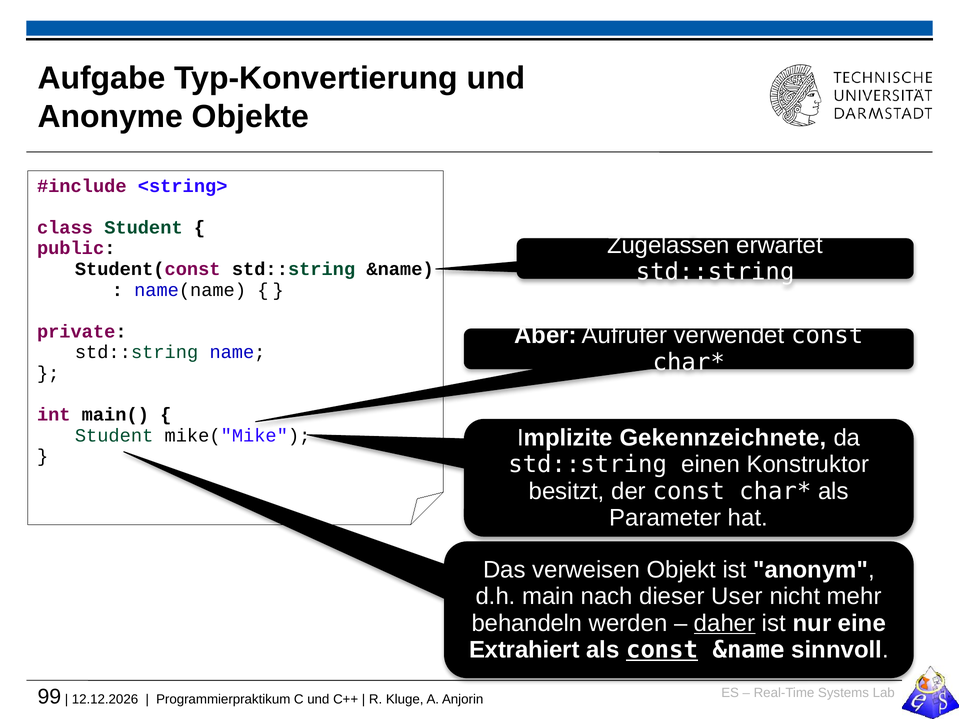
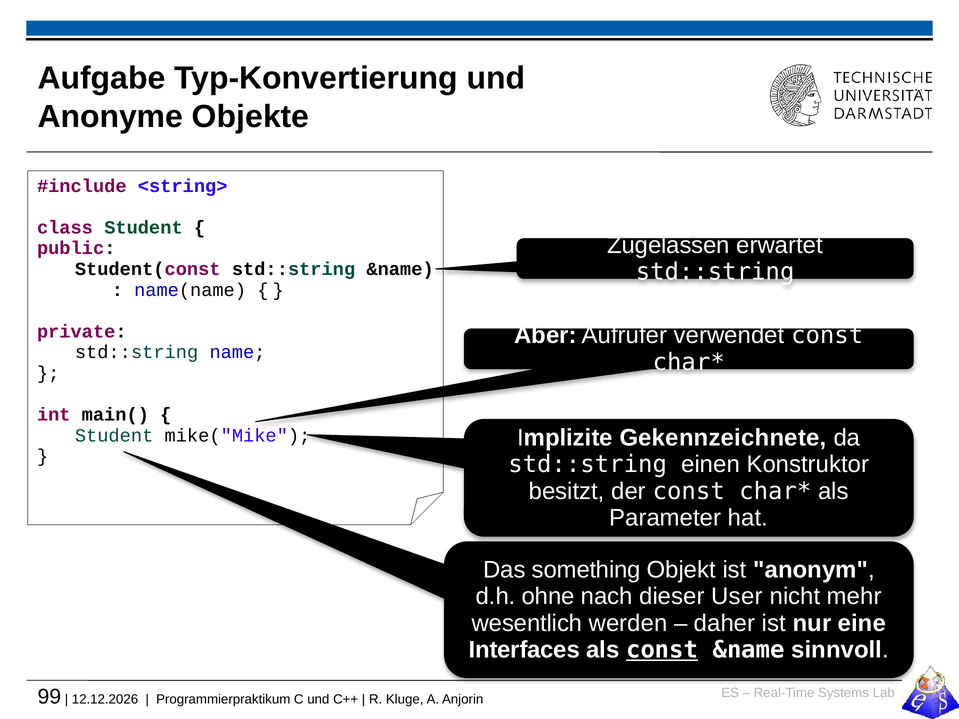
verweisen: verweisen -> something
main: main -> ohne
behandeln: behandeln -> wesentlich
daher underline: present -> none
Extrahiert: Extrahiert -> Interfaces
